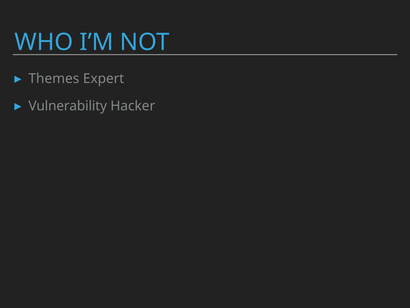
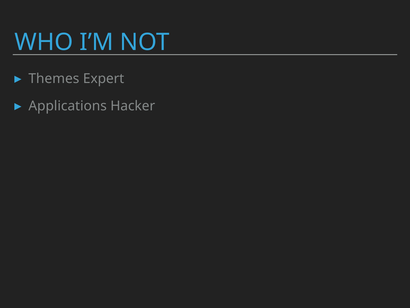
Vulnerability: Vulnerability -> Applications
